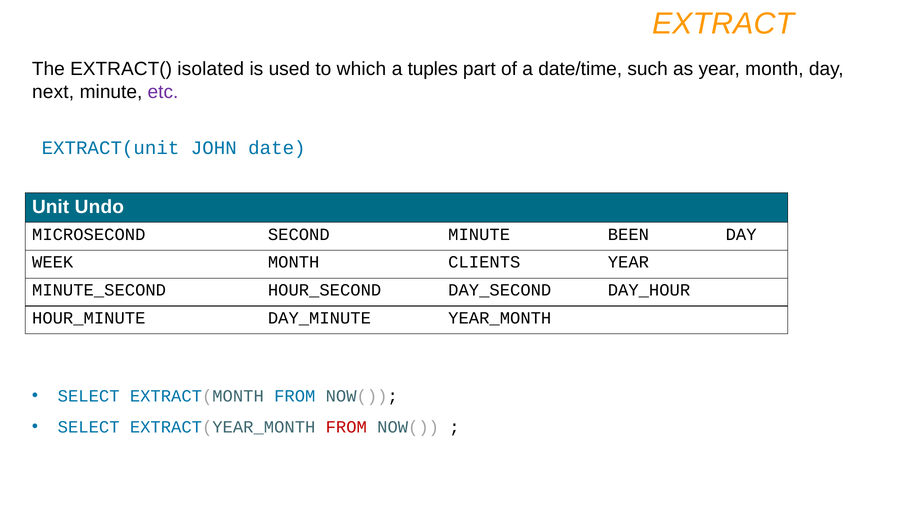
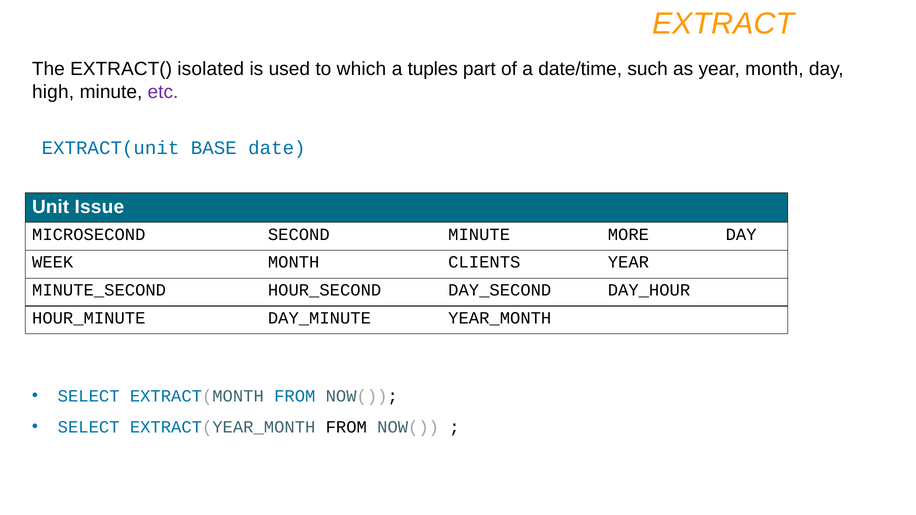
next: next -> high
JOHN: JOHN -> BASE
Undo: Undo -> Issue
BEEN: BEEN -> MORE
FROM at (346, 427) colour: red -> black
